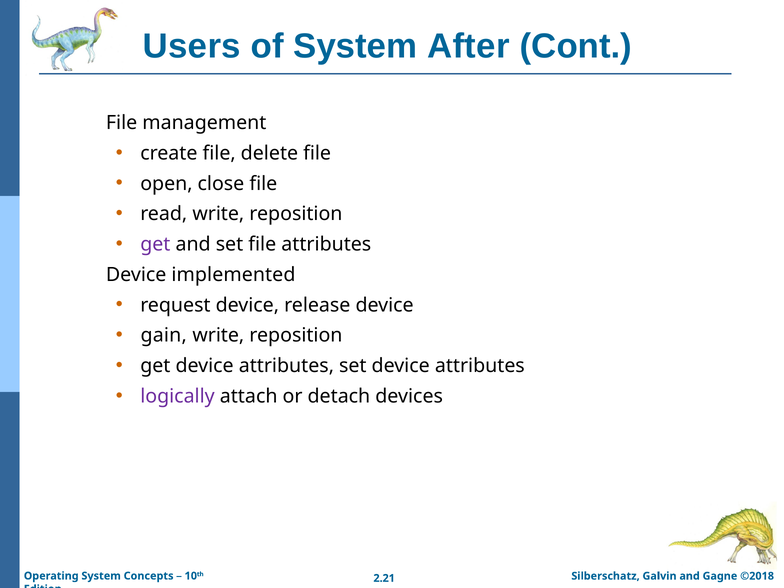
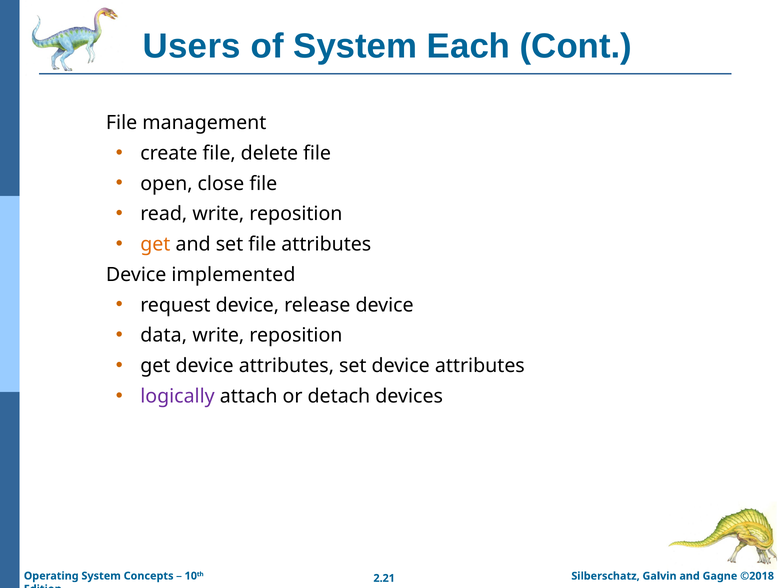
After: After -> Each
get at (155, 244) colour: purple -> orange
gain: gain -> data
